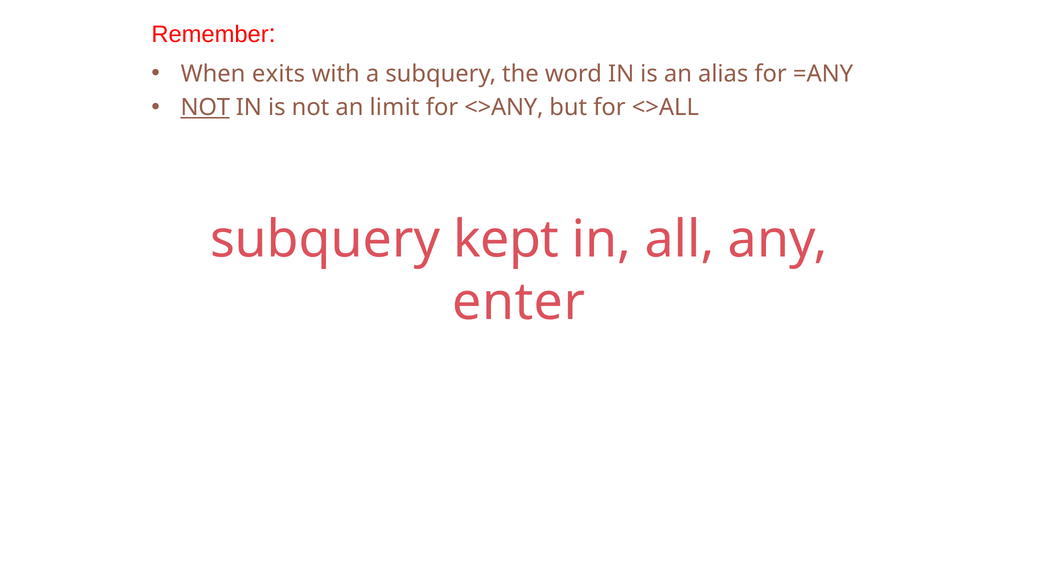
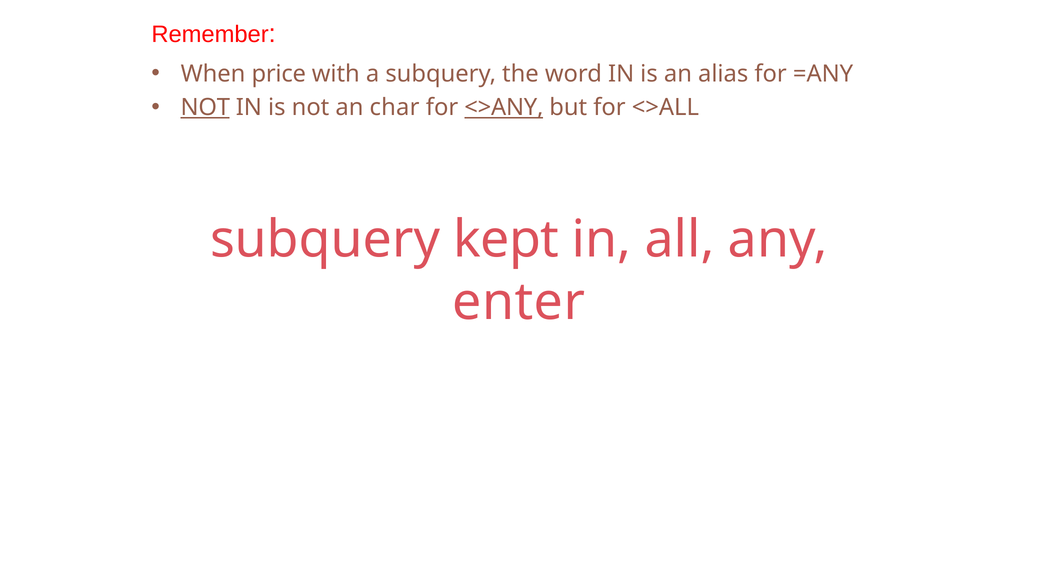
exits: exits -> price
limit: limit -> char
<>ANY underline: none -> present
